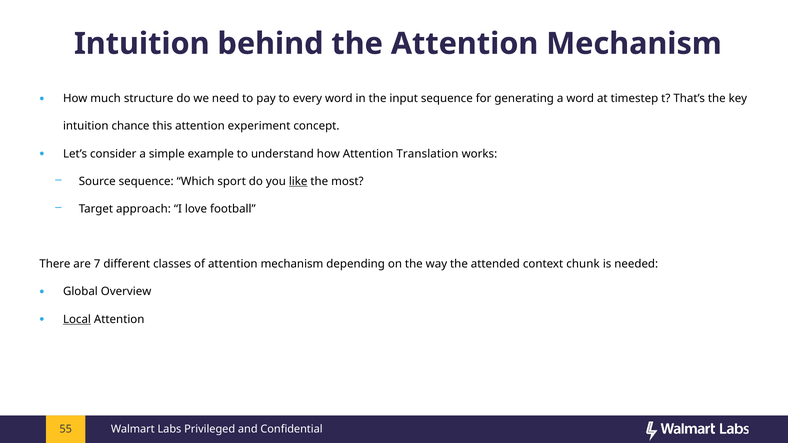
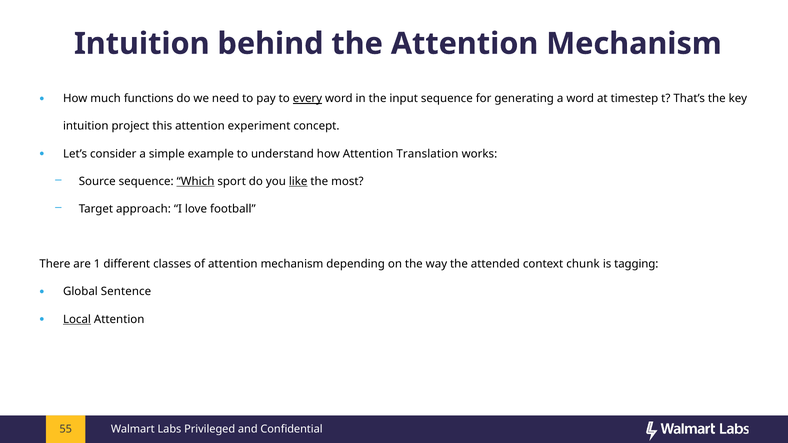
structure: structure -> functions
every underline: none -> present
chance: chance -> project
Which underline: none -> present
7: 7 -> 1
needed: needed -> tagging
Overview: Overview -> Sentence
